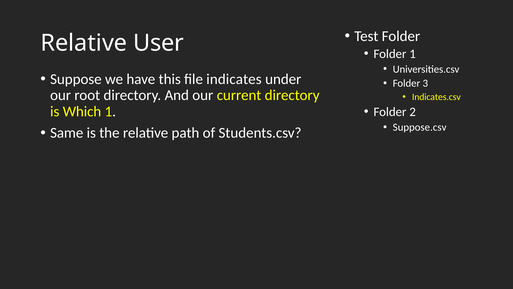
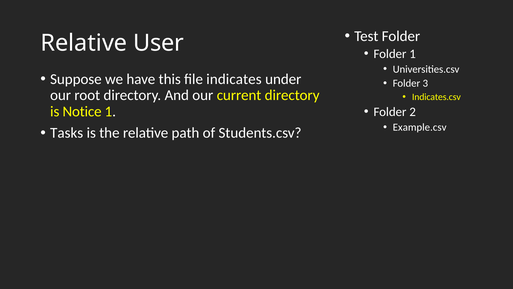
Which: Which -> Notice
Suppose.csv: Suppose.csv -> Example.csv
Same: Same -> Tasks
